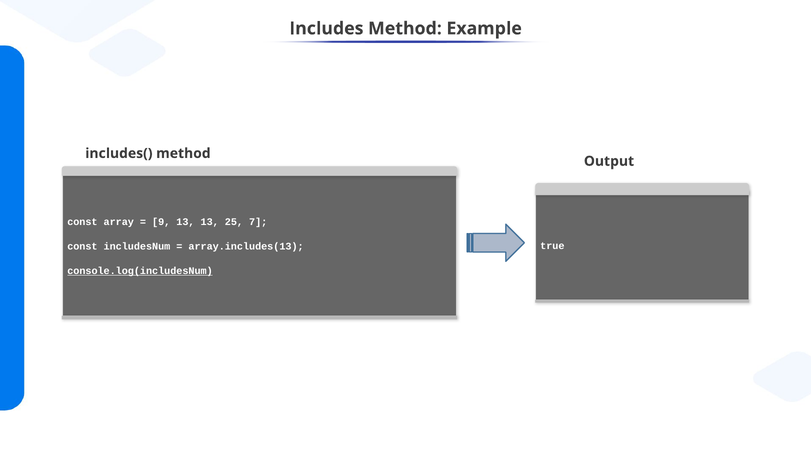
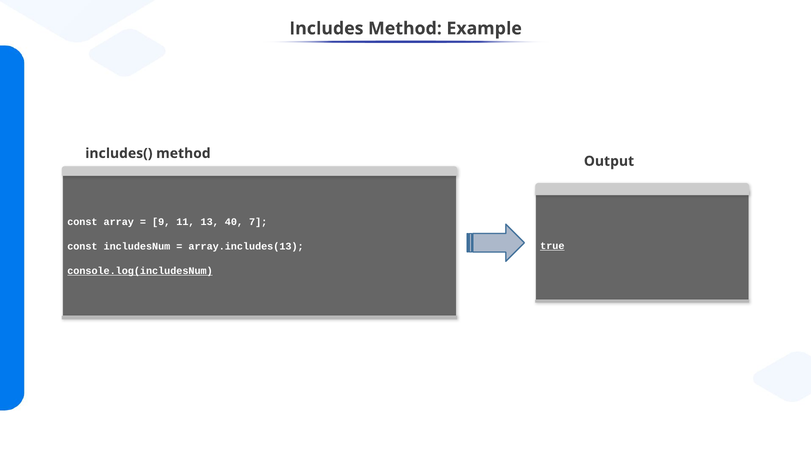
9 13: 13 -> 11
25: 25 -> 40
true underline: none -> present
